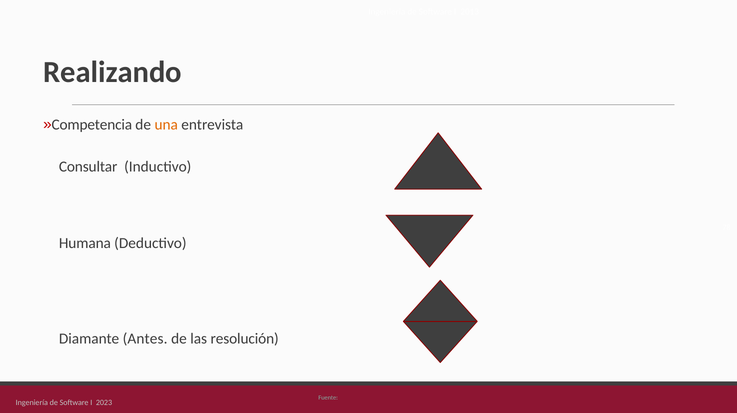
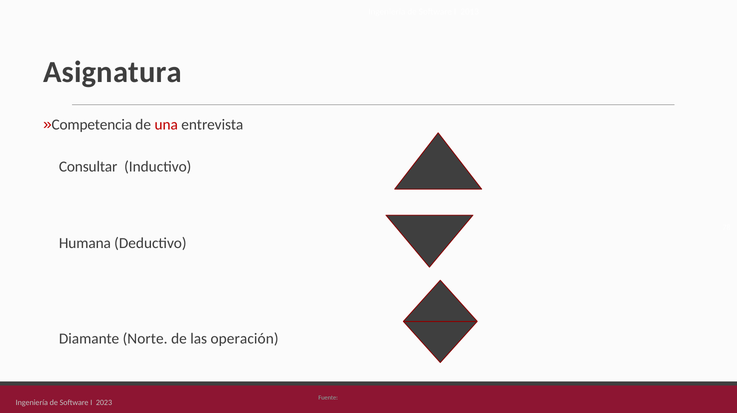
Realizando: Realizando -> Asignatura
una colour: orange -> red
Antes: Antes -> Norte
resolución: resolución -> operación
